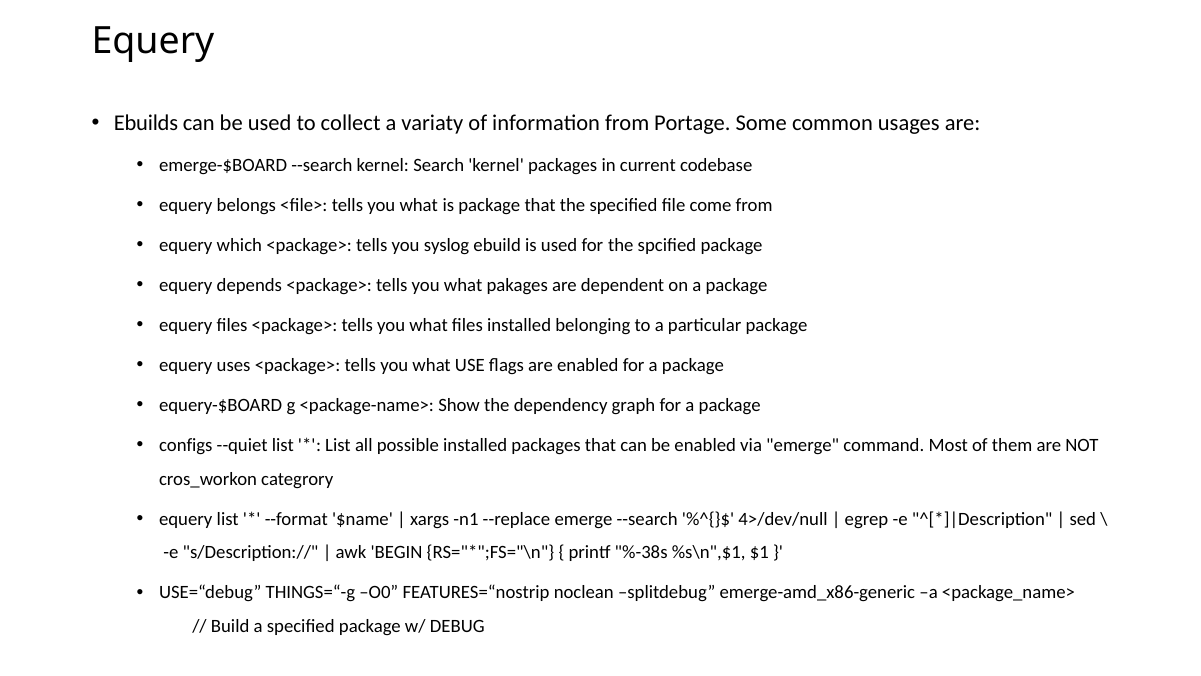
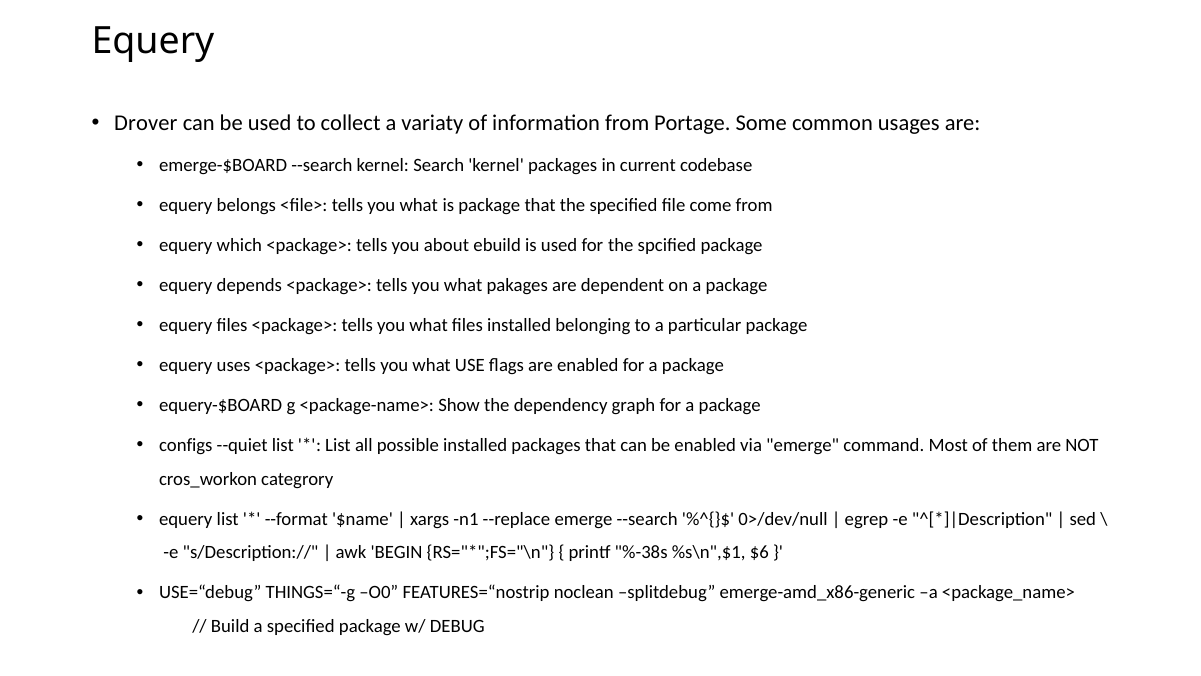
Ebuilds: Ebuilds -> Drover
syslog: syslog -> about
4>/dev/null: 4>/dev/null -> 0>/dev/null
$1: $1 -> $6
